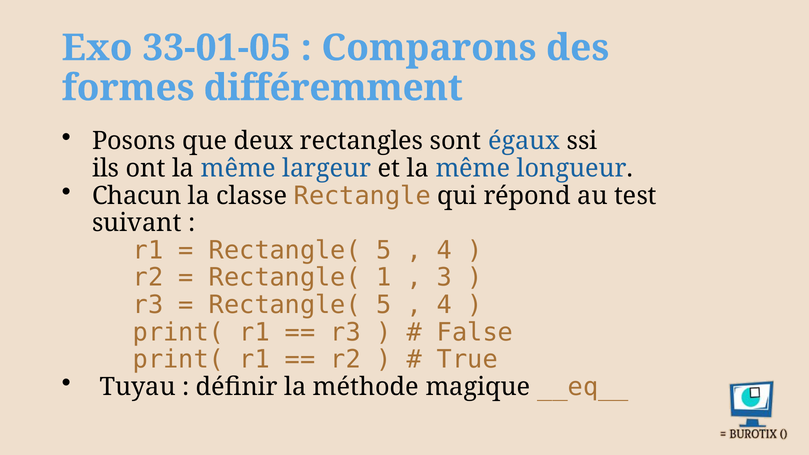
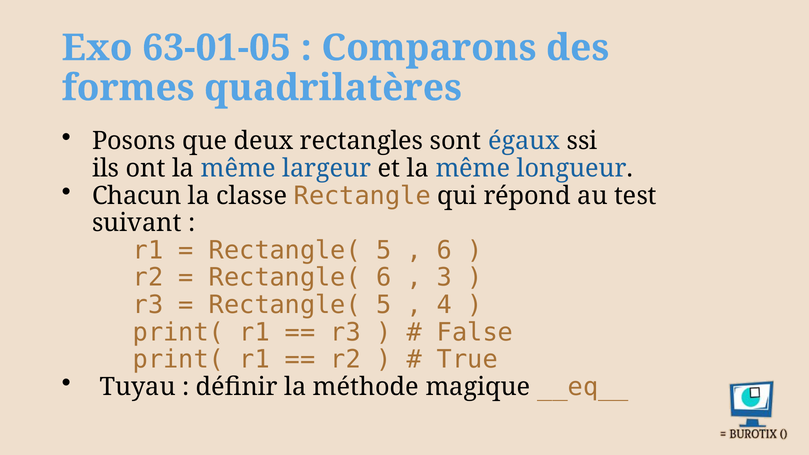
33-01-05: 33-01-05 -> 63-01-05
différemment: différemment -> quadrilatères
4 at (445, 250): 4 -> 6
Rectangle( 1: 1 -> 6
